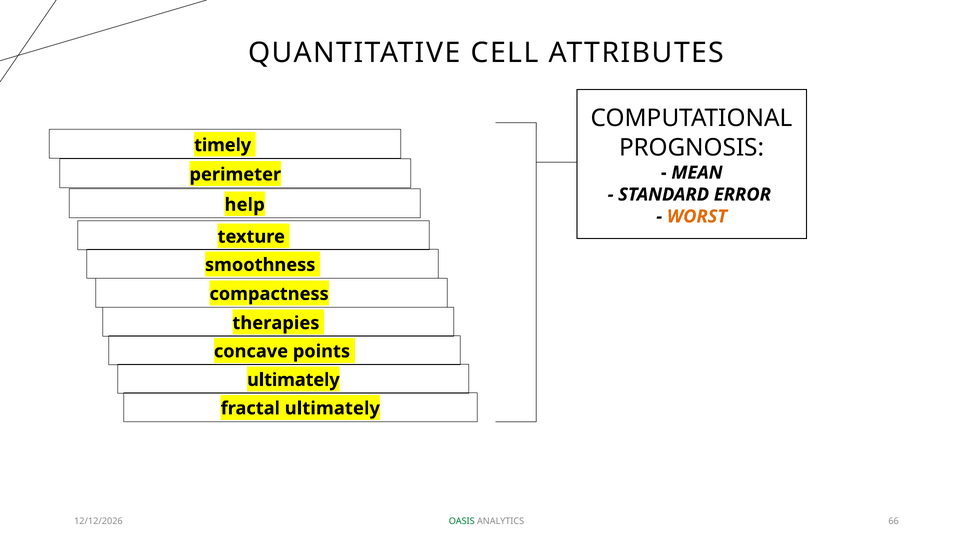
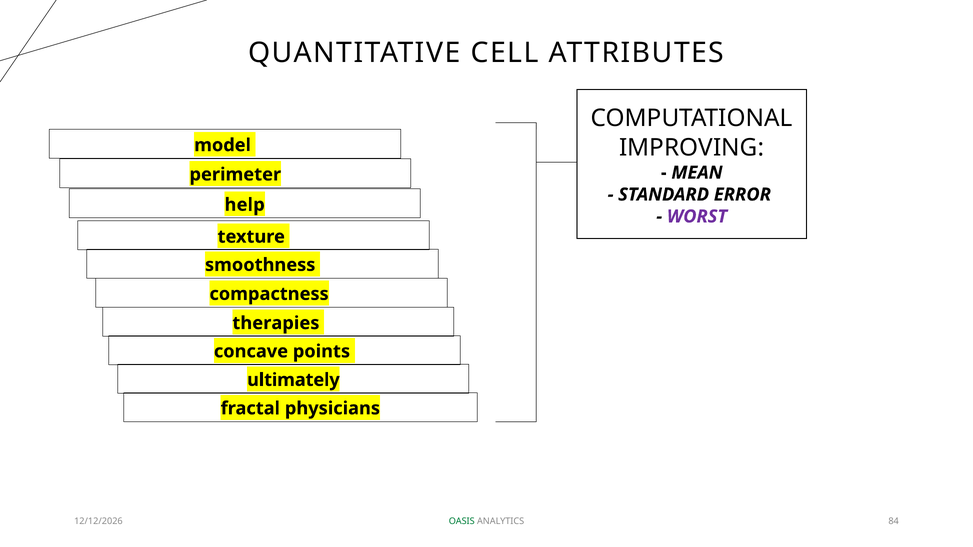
PROGNOSIS: PROGNOSIS -> IMPROVING
timely: timely -> model
WORST colour: orange -> purple
fractal ultimately: ultimately -> physicians
66: 66 -> 84
